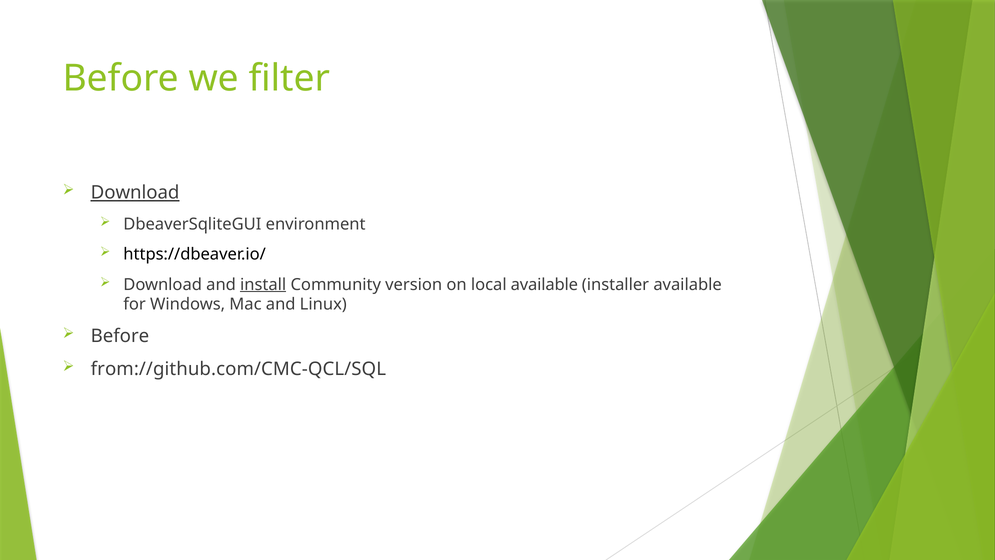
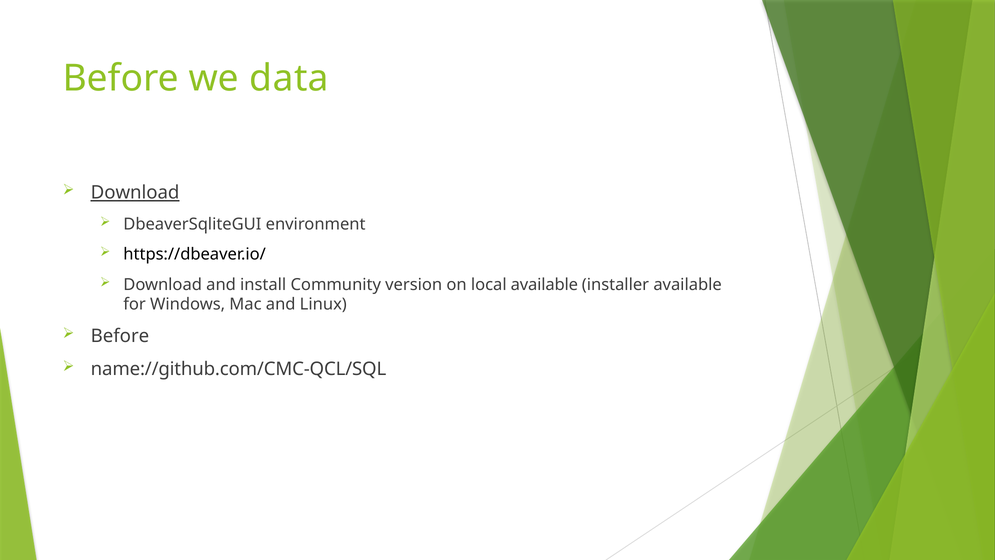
filter: filter -> data
install underline: present -> none
from://github.com/CMC-QCL/SQL: from://github.com/CMC-QCL/SQL -> name://github.com/CMC-QCL/SQL
